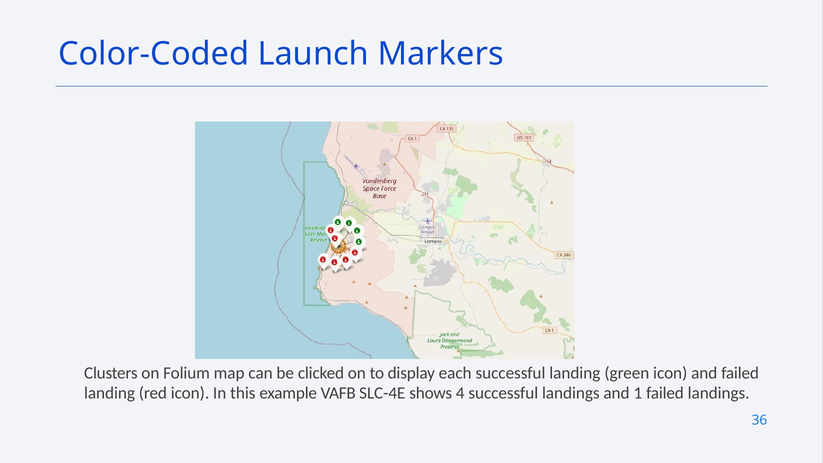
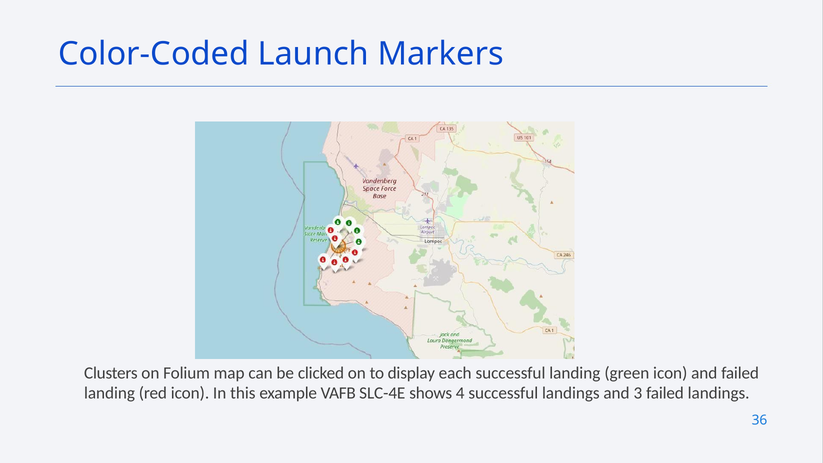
1: 1 -> 3
